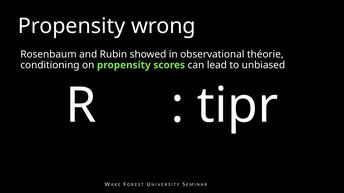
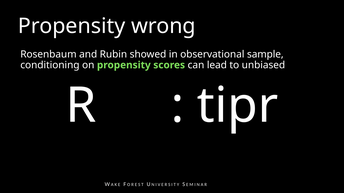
théorie: théorie -> sample
